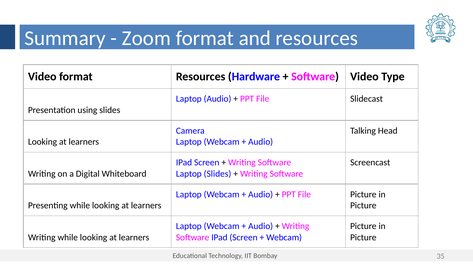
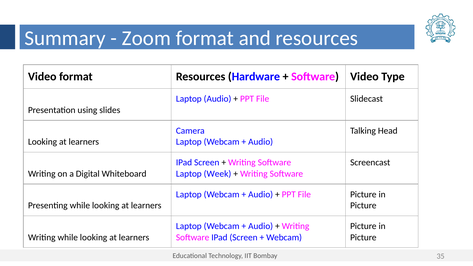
Laptop Slides: Slides -> Week
